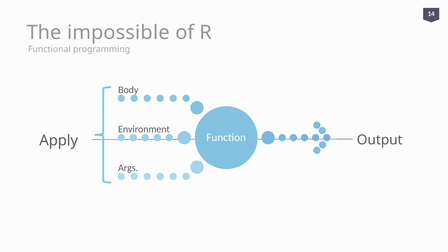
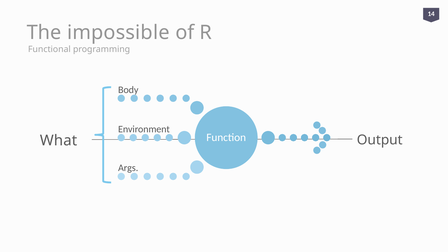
Apply: Apply -> What
